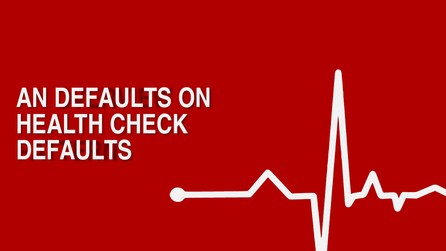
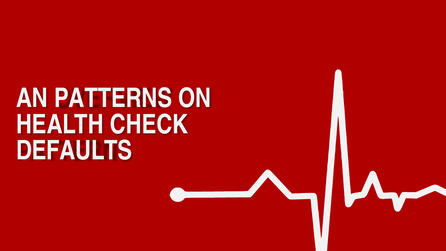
AN DEFAULTS: DEFAULTS -> PATTERNS
